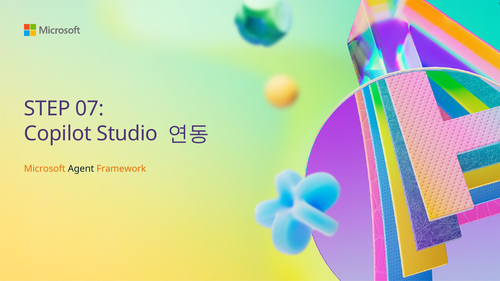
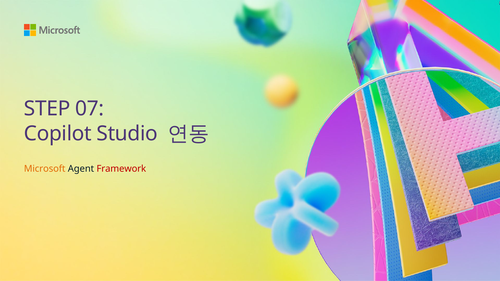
Framework colour: orange -> red
